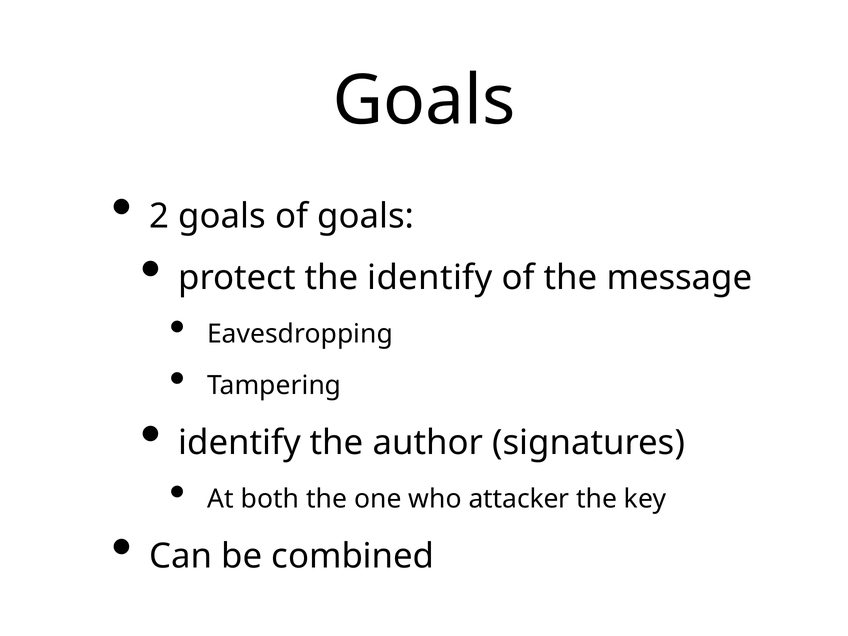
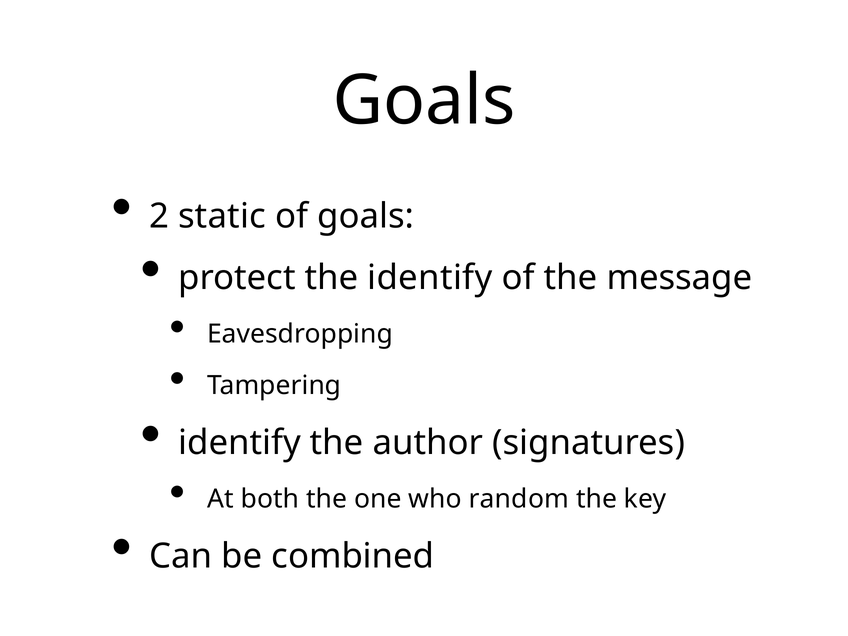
2 goals: goals -> static
attacker: attacker -> random
